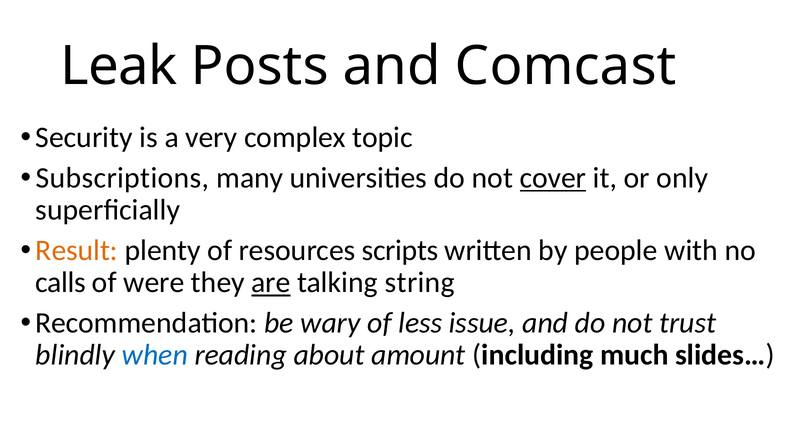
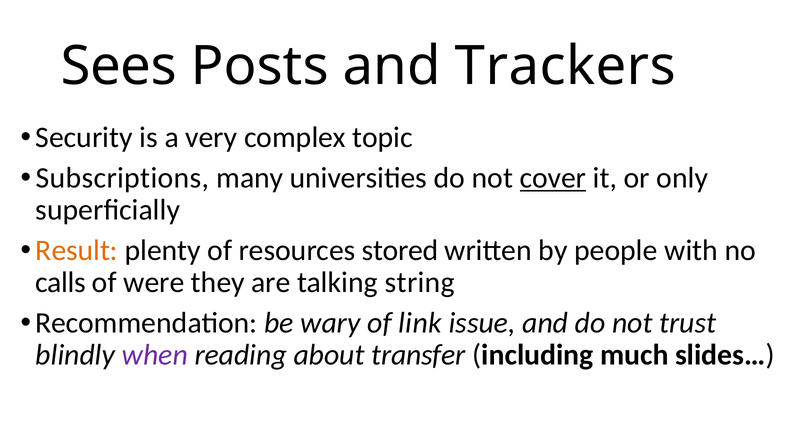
Leak: Leak -> Sees
Comcast: Comcast -> Trackers
scripts: scripts -> stored
are underline: present -> none
less: less -> link
when colour: blue -> purple
amount: amount -> transfer
